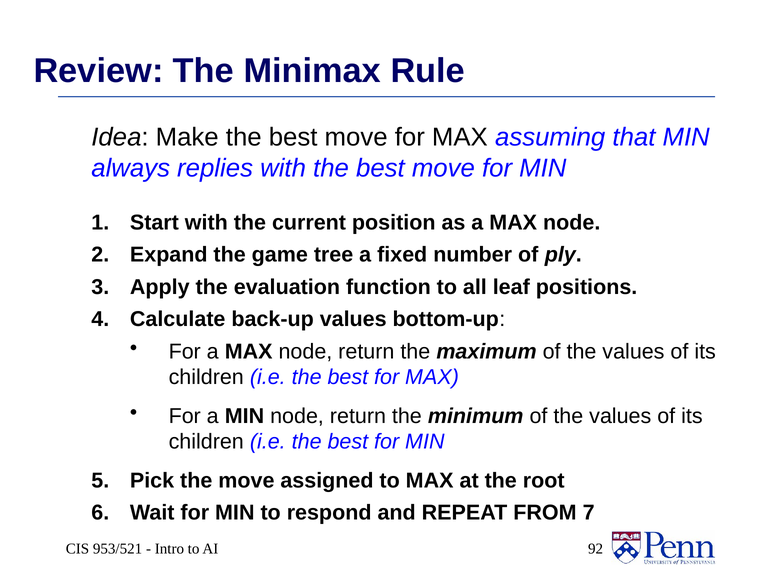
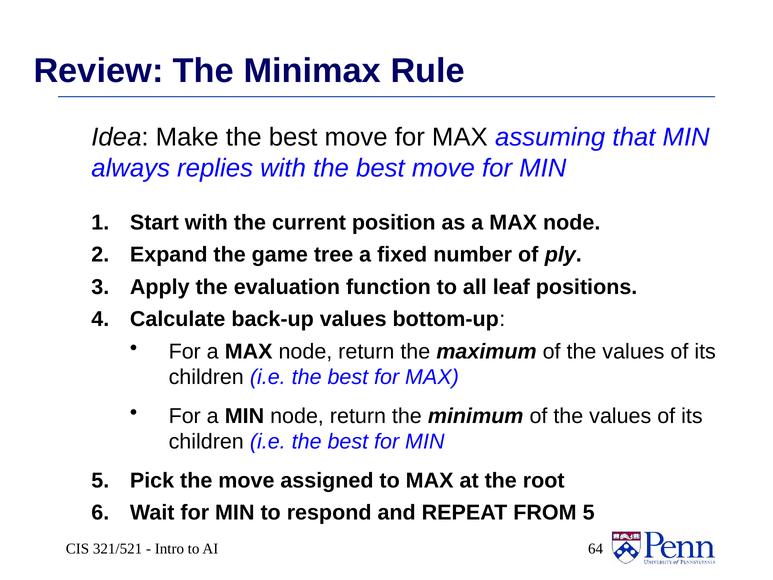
FROM 7: 7 -> 5
953/521: 953/521 -> 321/521
92: 92 -> 64
